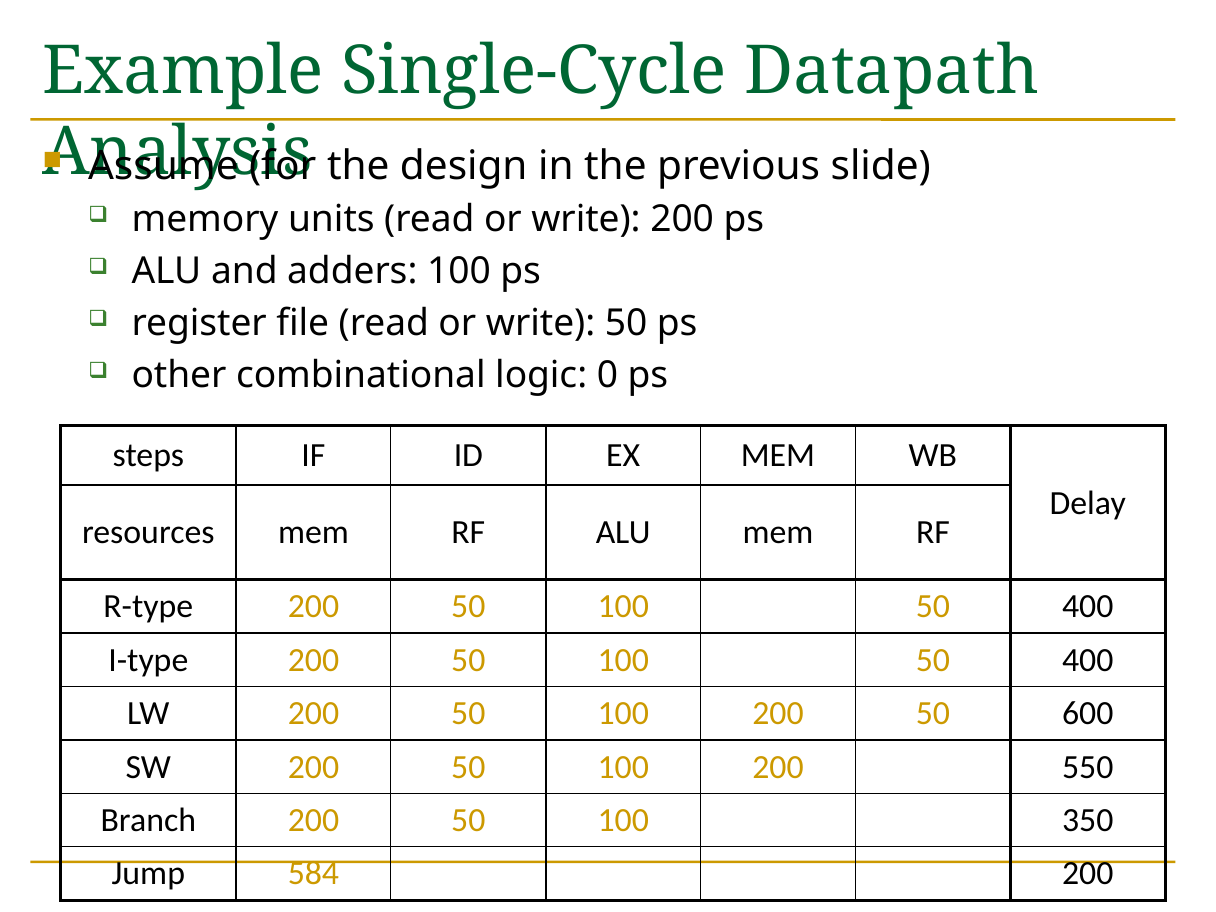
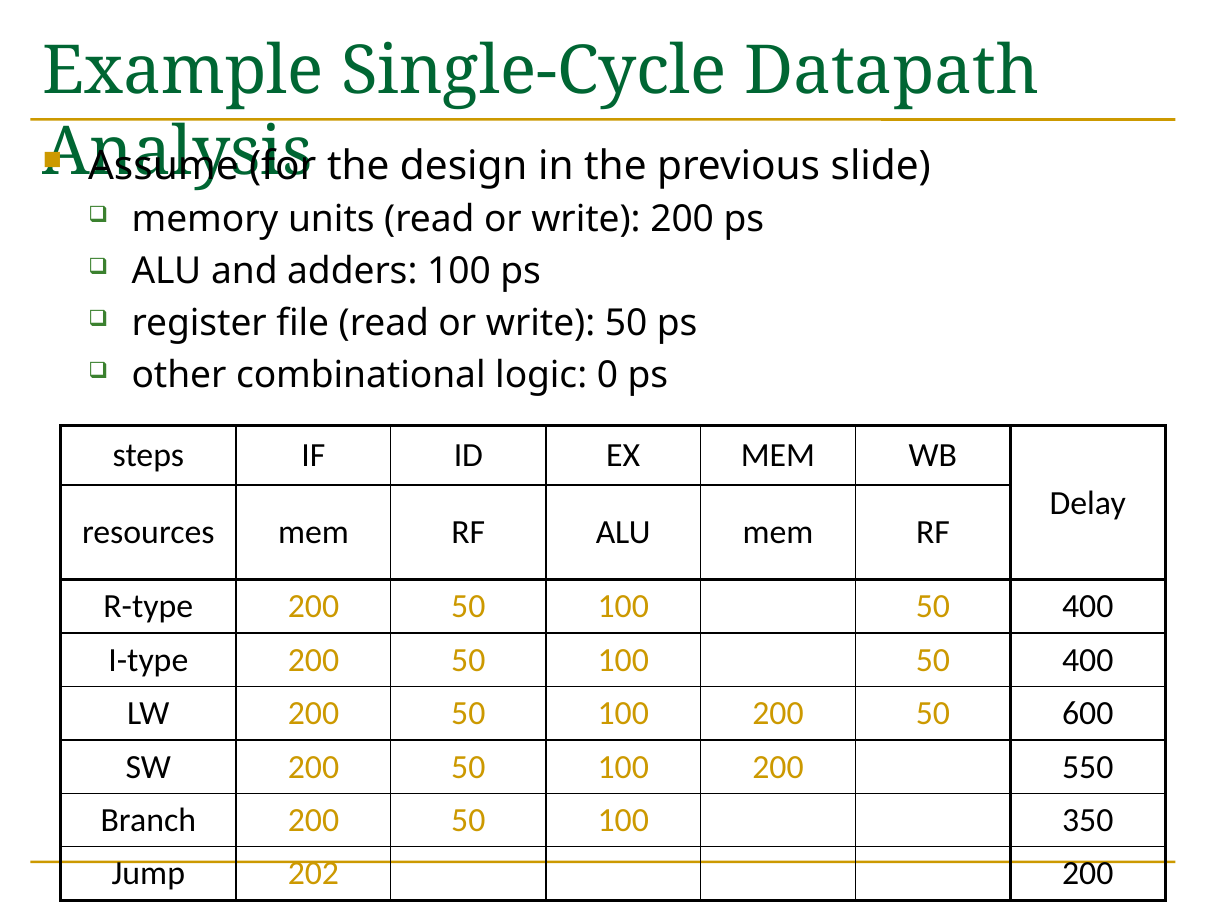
584: 584 -> 202
